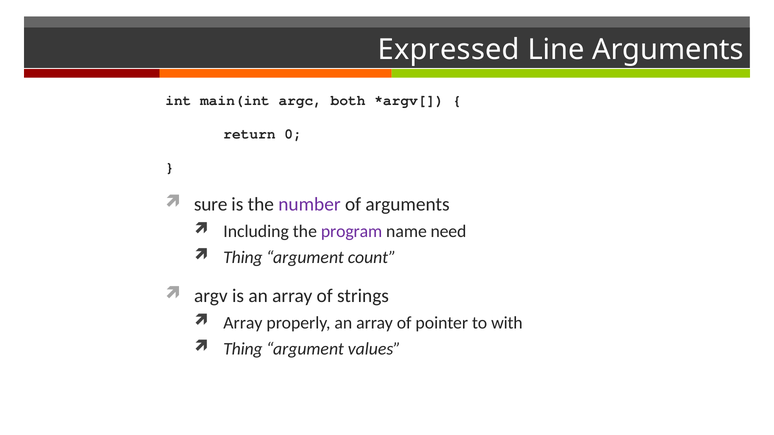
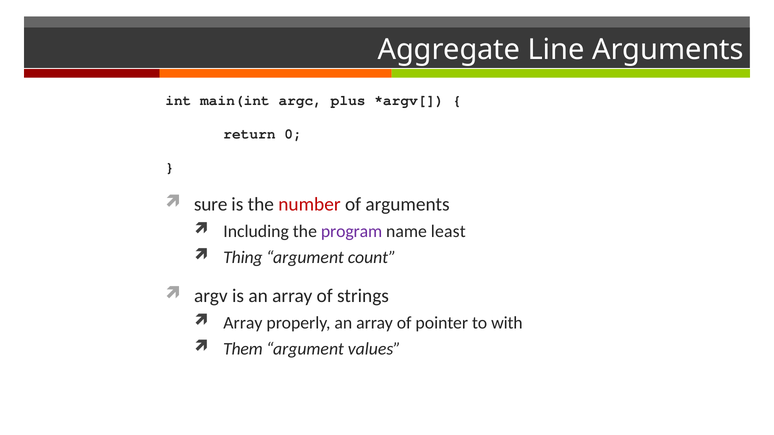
Expressed: Expressed -> Aggregate
both: both -> plus
number colour: purple -> red
need: need -> least
Thing at (243, 349): Thing -> Them
